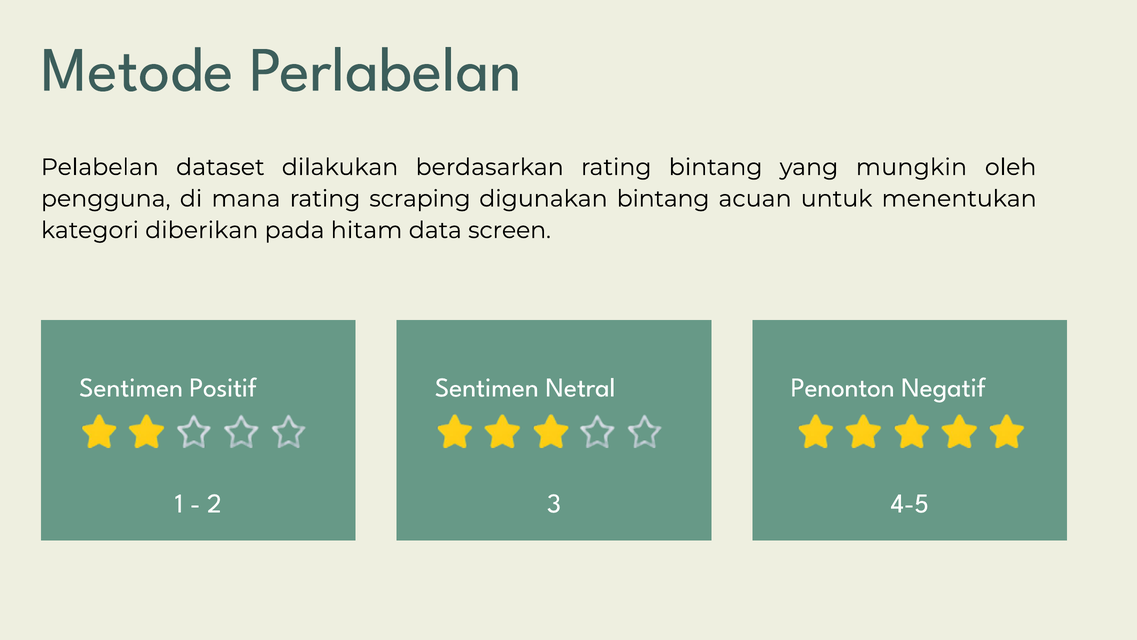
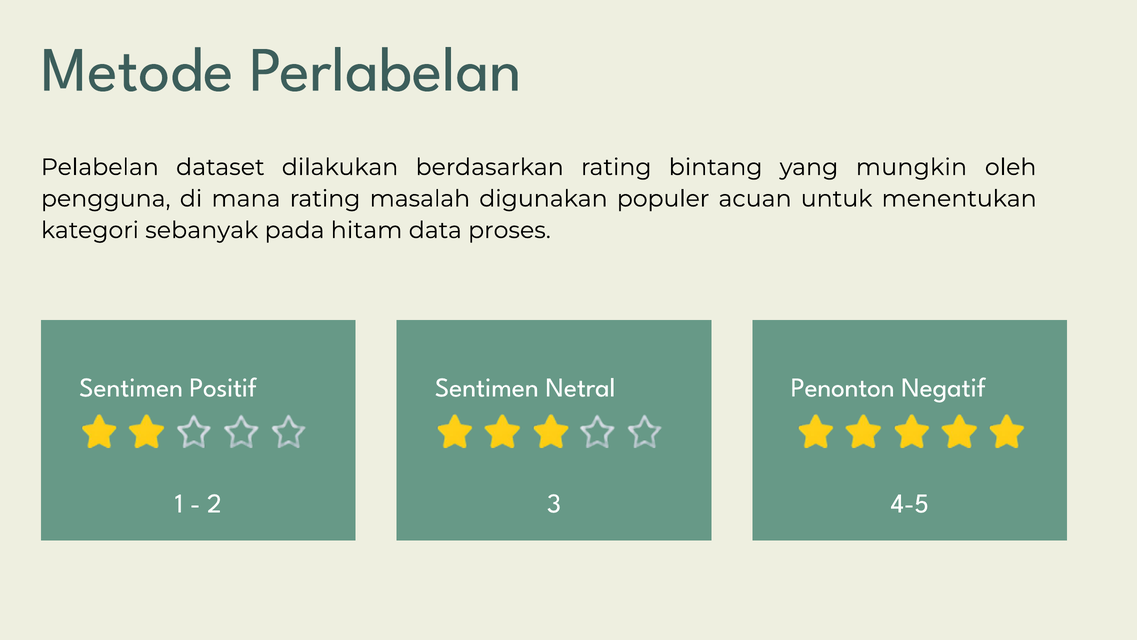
scraping: scraping -> masalah
digunakan bintang: bintang -> populer
diberikan: diberikan -> sebanyak
screen: screen -> proses
